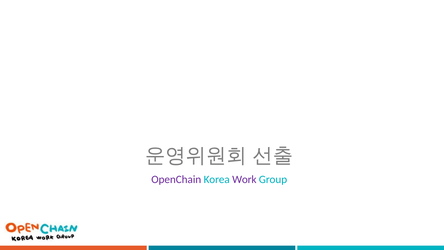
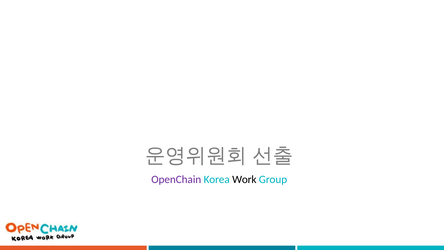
Work colour: purple -> black
